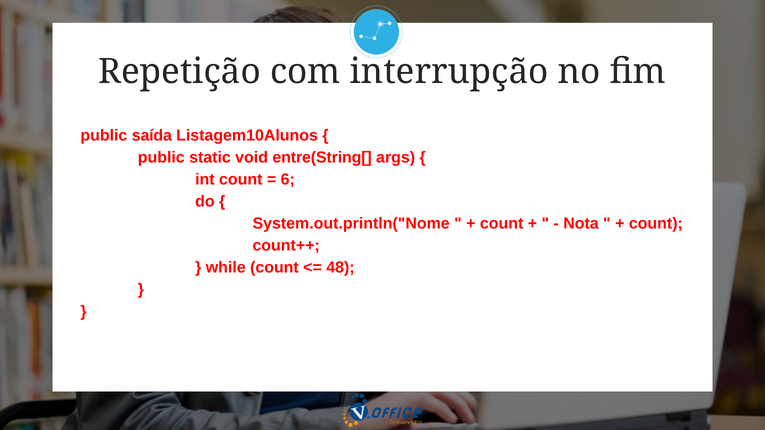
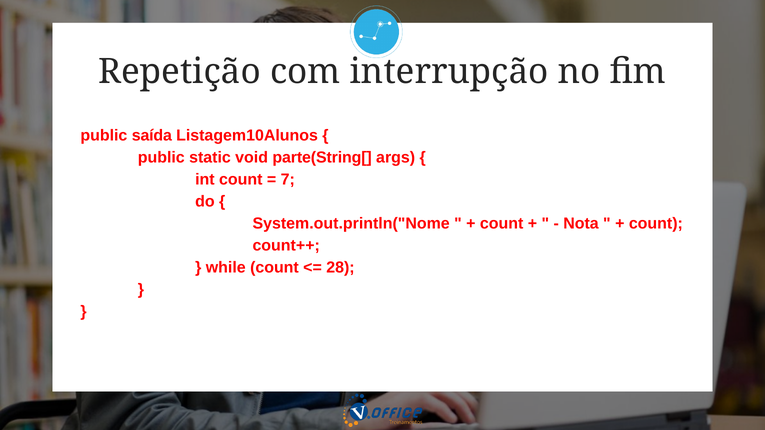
entre(String[: entre(String[ -> parte(String[
6: 6 -> 7
48: 48 -> 28
